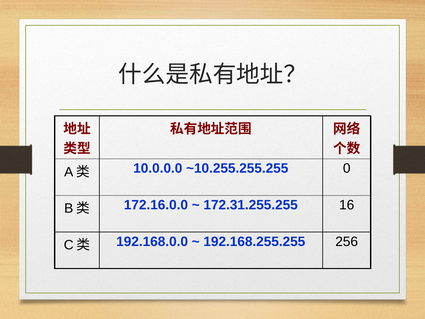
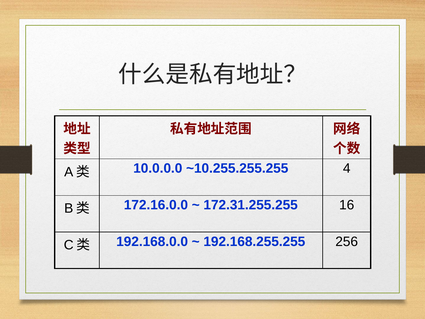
0: 0 -> 4
